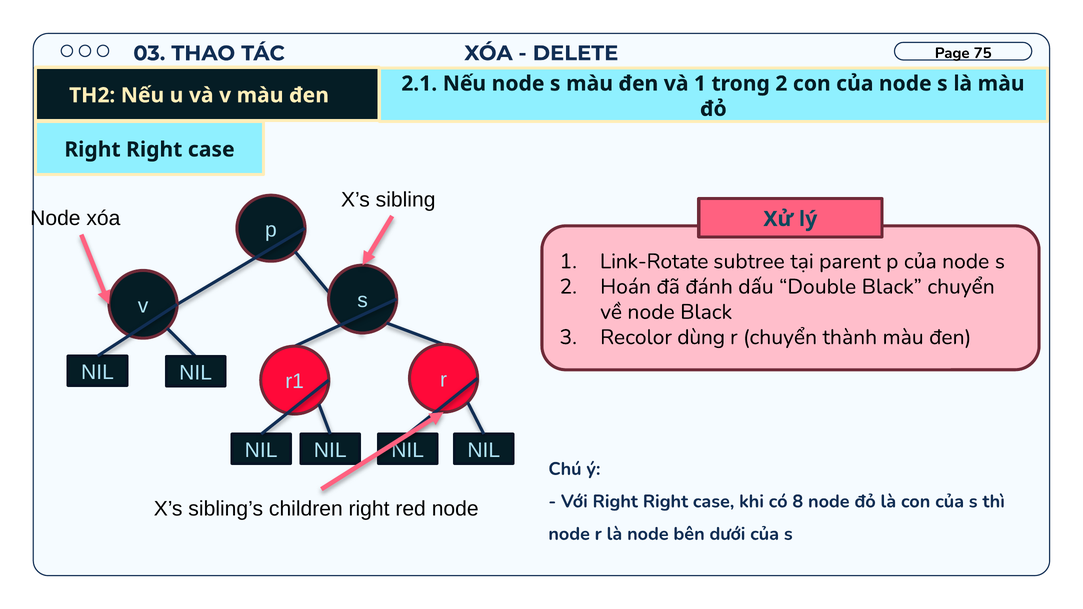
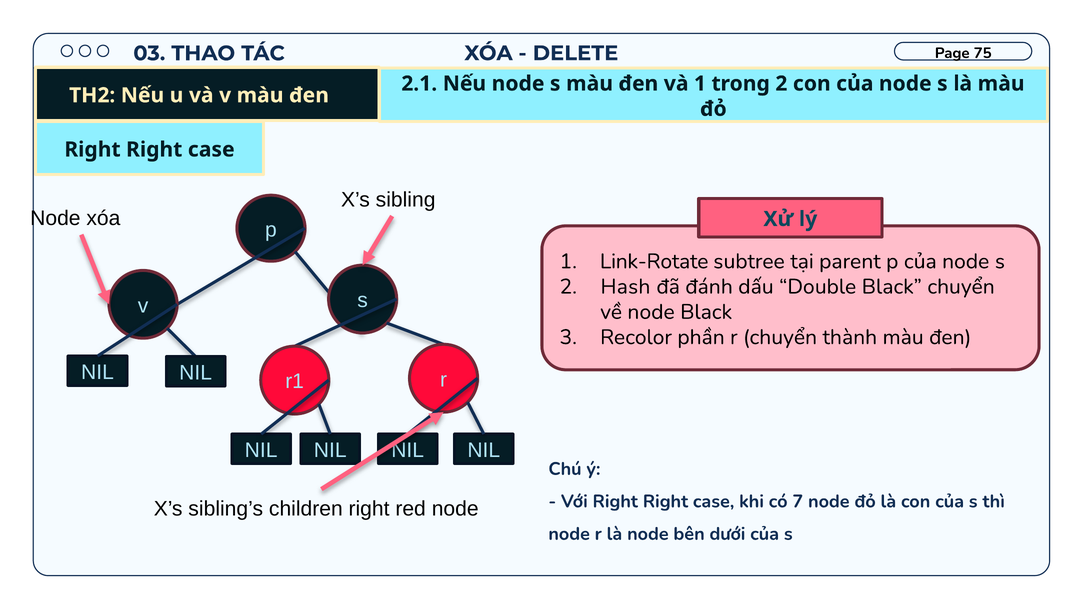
Hoán: Hoán -> Hash
dùng: dùng -> phần
8: 8 -> 7
